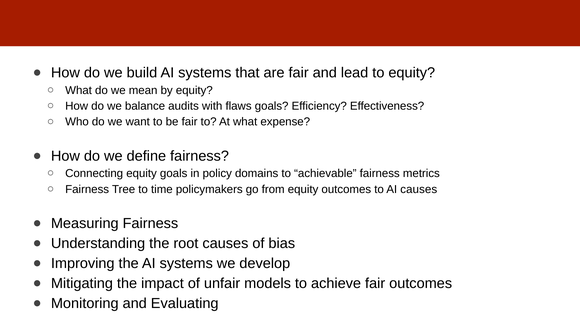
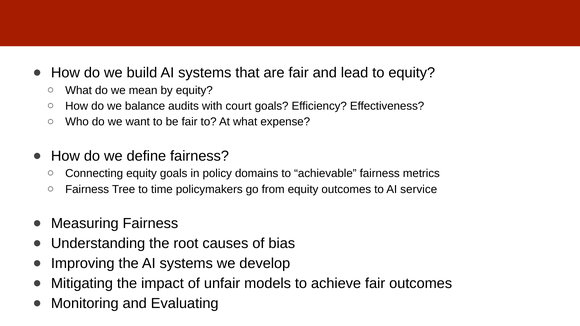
flaws: flaws -> court
AI causes: causes -> service
